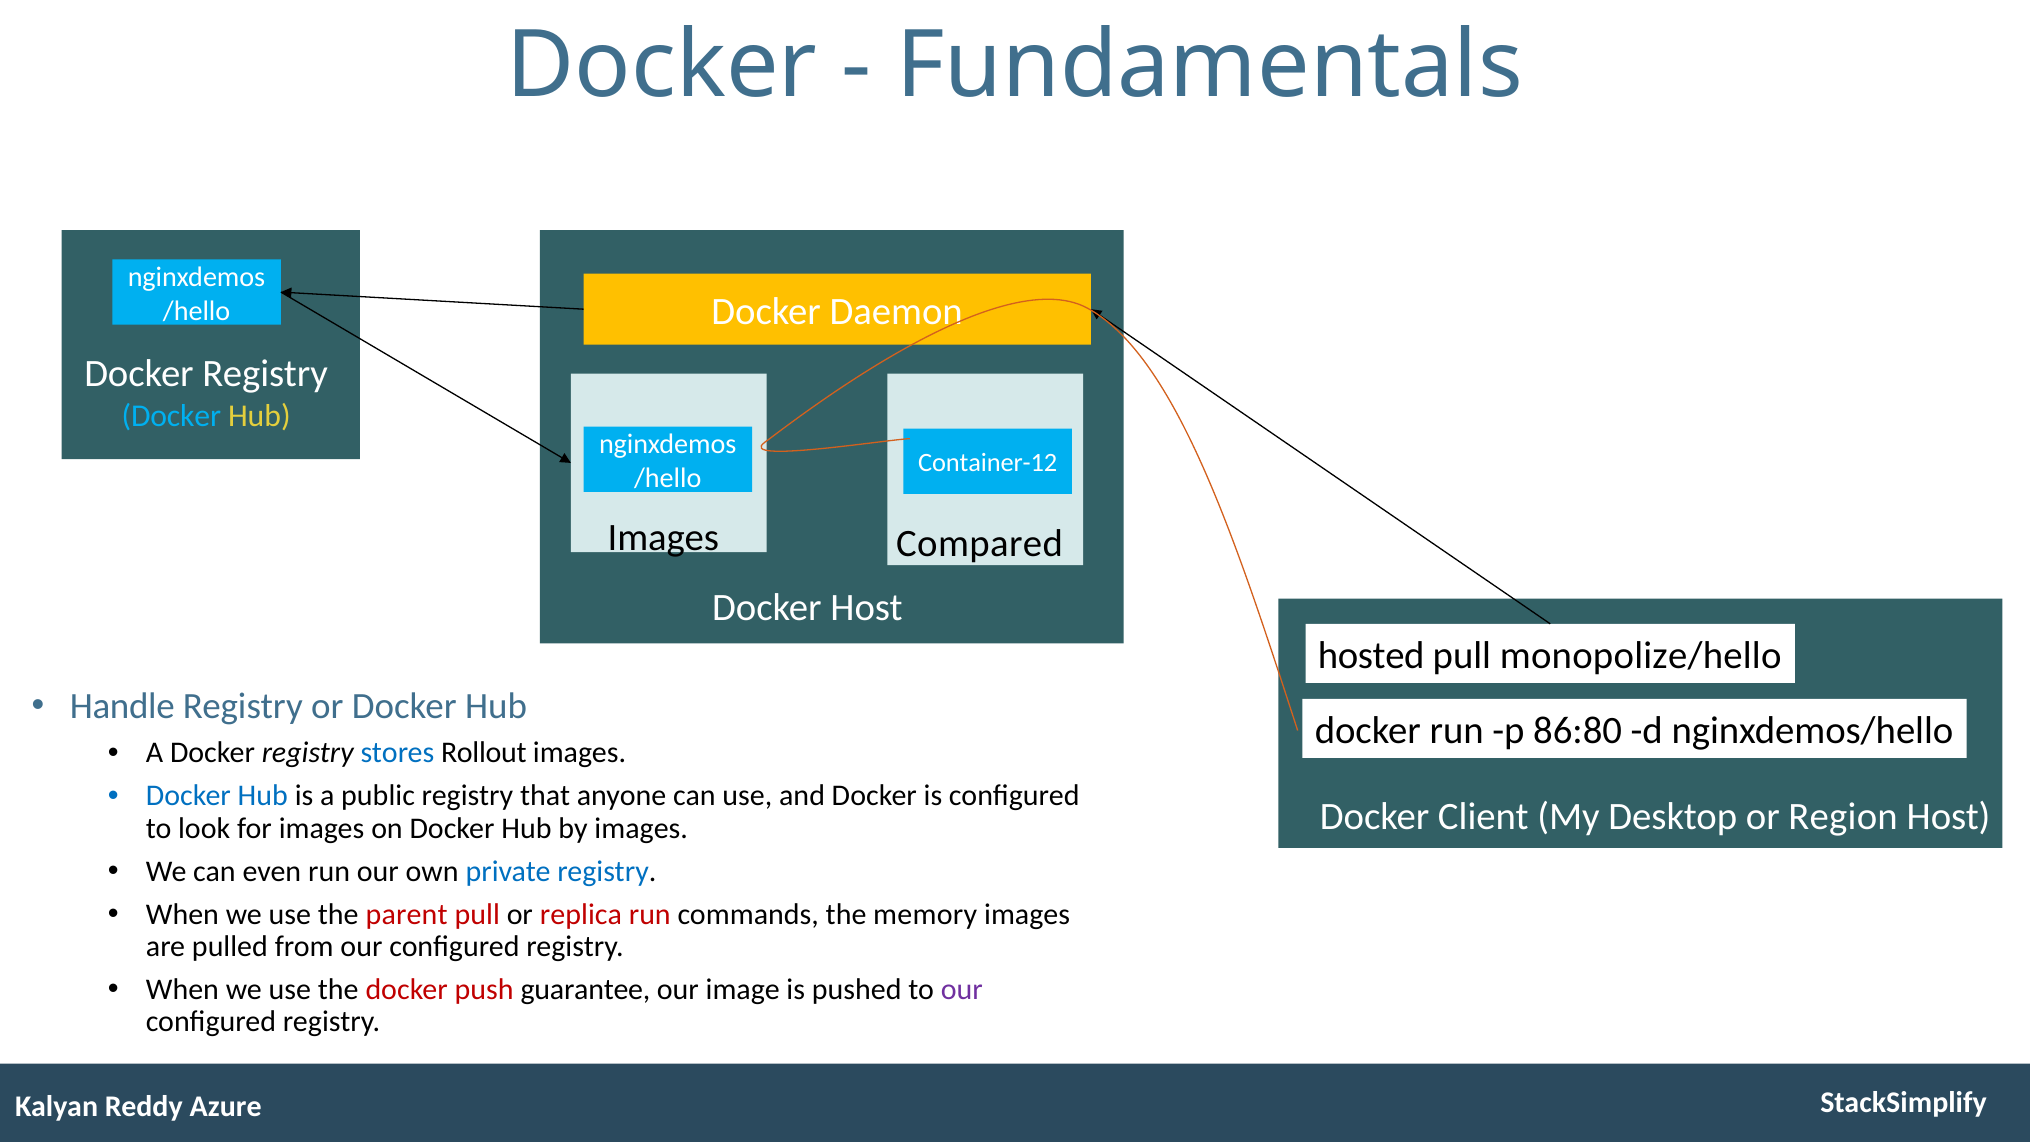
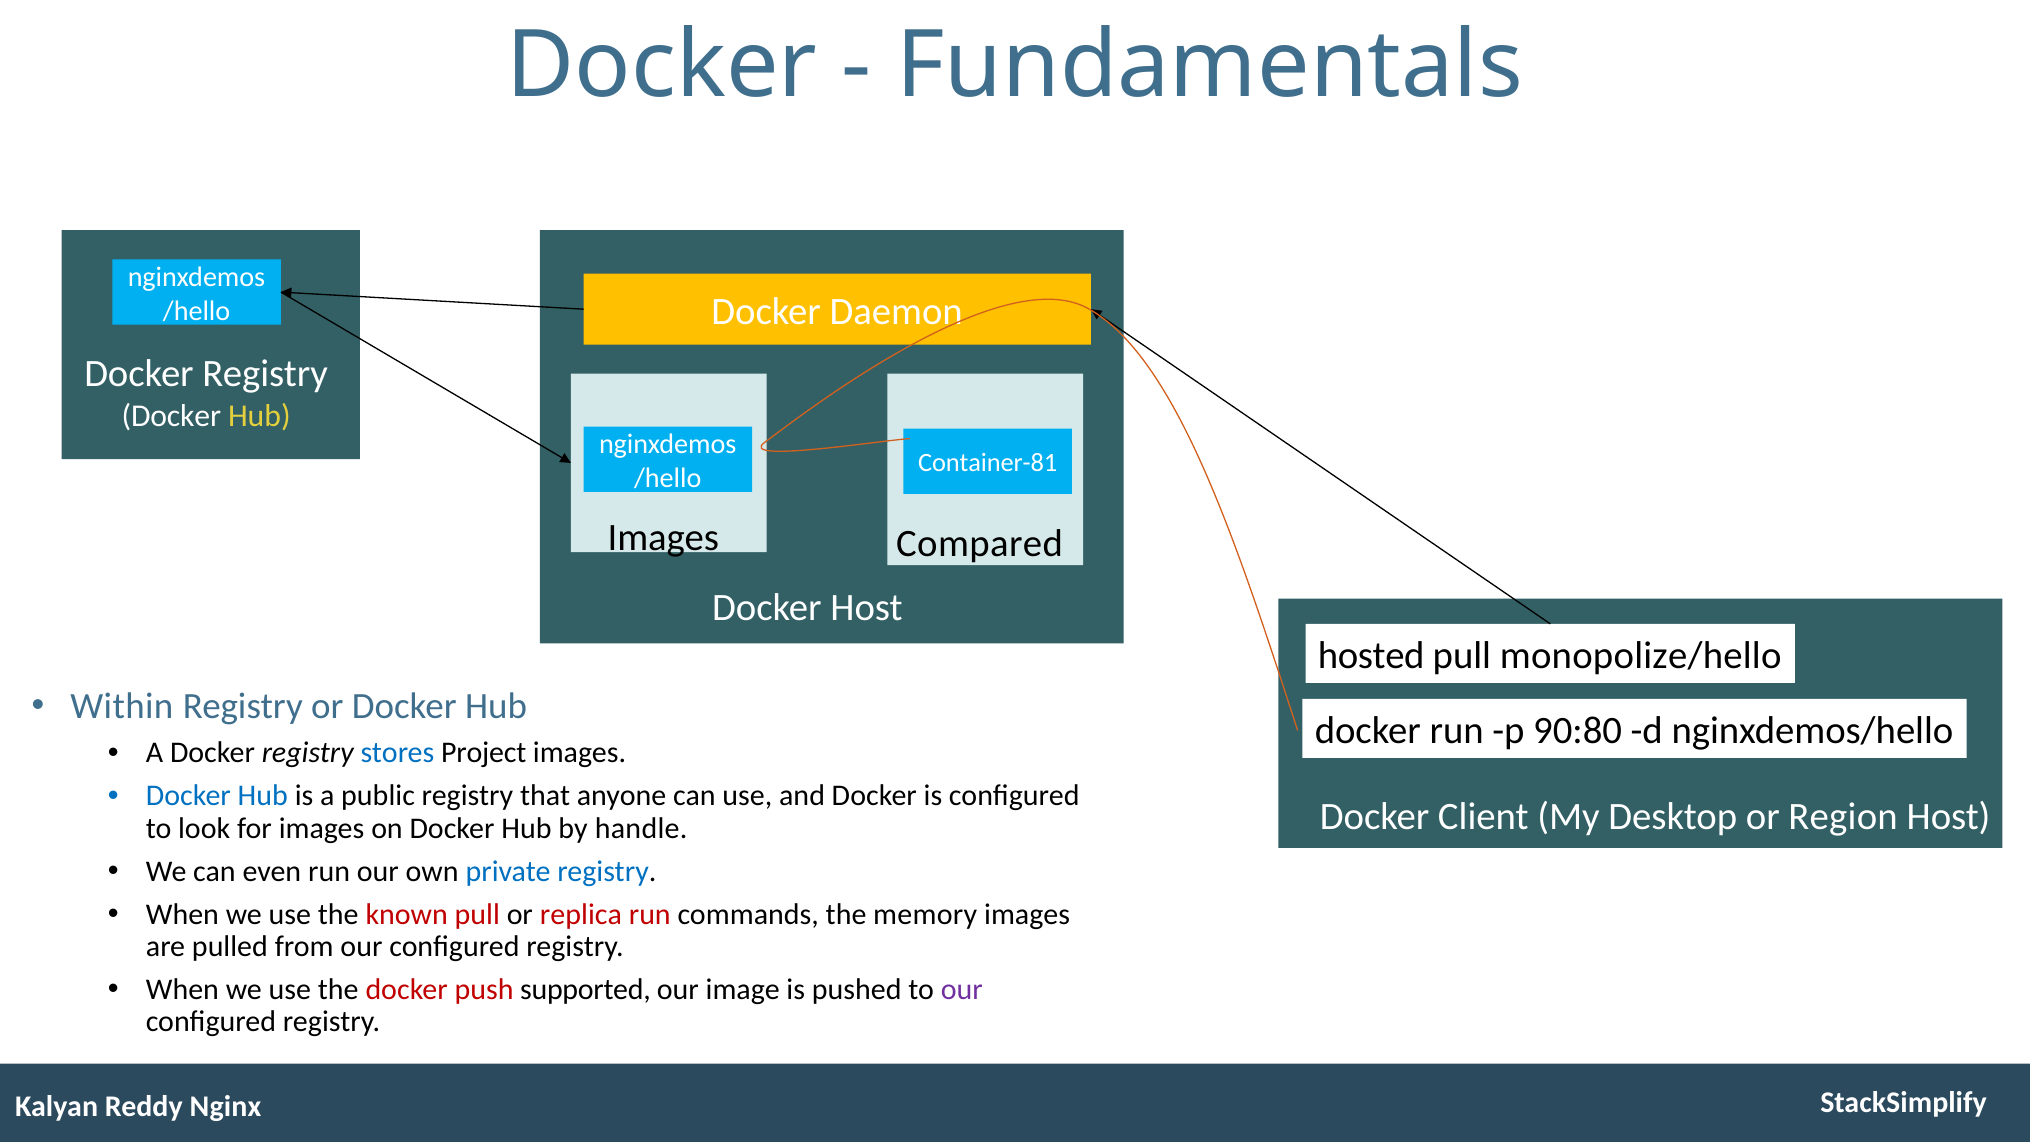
Docker at (171, 416) colour: light blue -> white
Container-12: Container-12 -> Container-81
Handle: Handle -> Within
86:80: 86:80 -> 90:80
Rollout: Rollout -> Project
by images: images -> handle
parent: parent -> known
guarantee: guarantee -> supported
Azure: Azure -> Nginx
